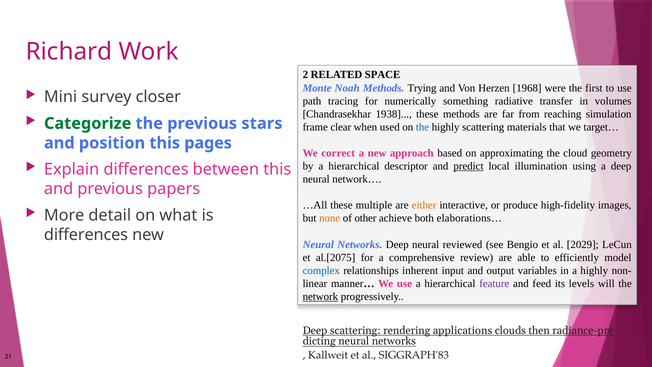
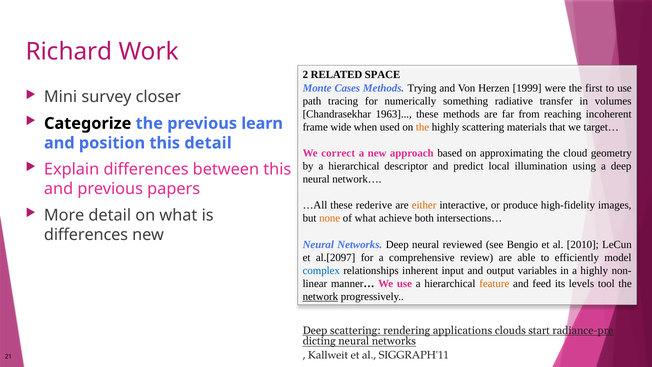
Noah: Noah -> Cases
1968: 1968 -> 1999
1938: 1938 -> 1963
simulation: simulation -> incoherent
Categorize colour: green -> black
stars: stars -> learn
clear: clear -> wide
the at (422, 127) colour: blue -> orange
this pages: pages -> detail
predict underline: present -> none
multiple: multiple -> rederive
of other: other -> what
elaborations…: elaborations… -> intersections…
2029: 2029 -> 2010
al.[2075: al.[2075 -> al.[2097
feature colour: purple -> orange
will: will -> tool
then: then -> start
SIGGRAPH'83: SIGGRAPH'83 -> SIGGRAPH'11
